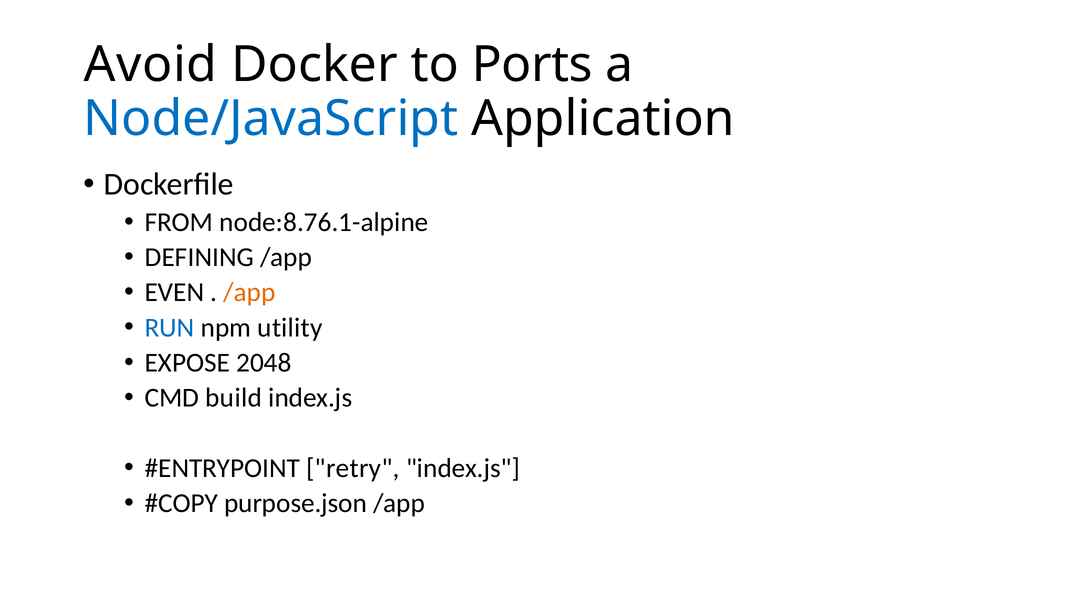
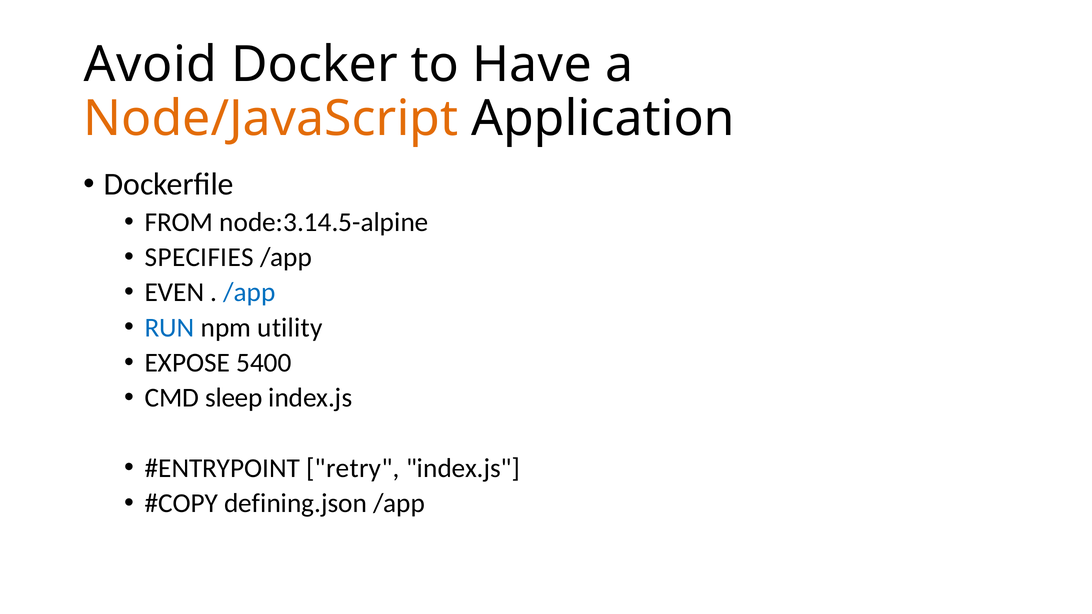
Ports: Ports -> Have
Node/JavaScript colour: blue -> orange
node:8.76.1-alpine: node:8.76.1-alpine -> node:3.14.5-alpine
DEFINING: DEFINING -> SPECIFIES
/app at (249, 292) colour: orange -> blue
2048: 2048 -> 5400
build: build -> sleep
purpose.json: purpose.json -> defining.json
